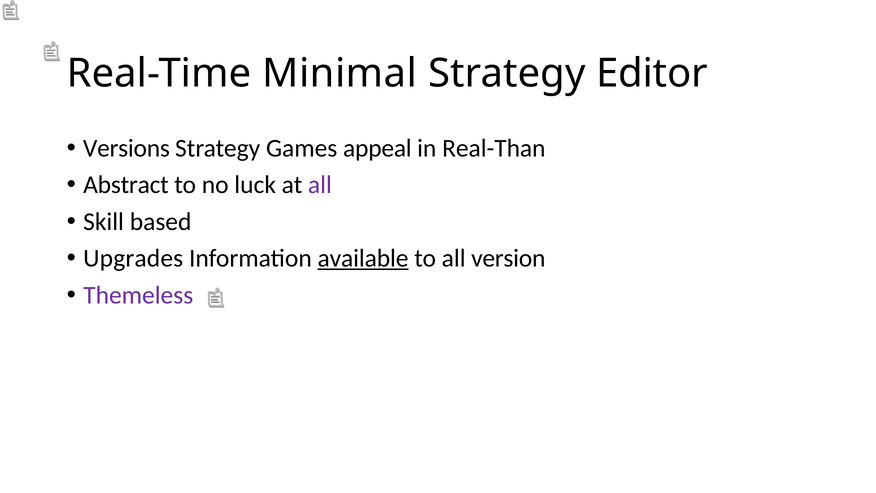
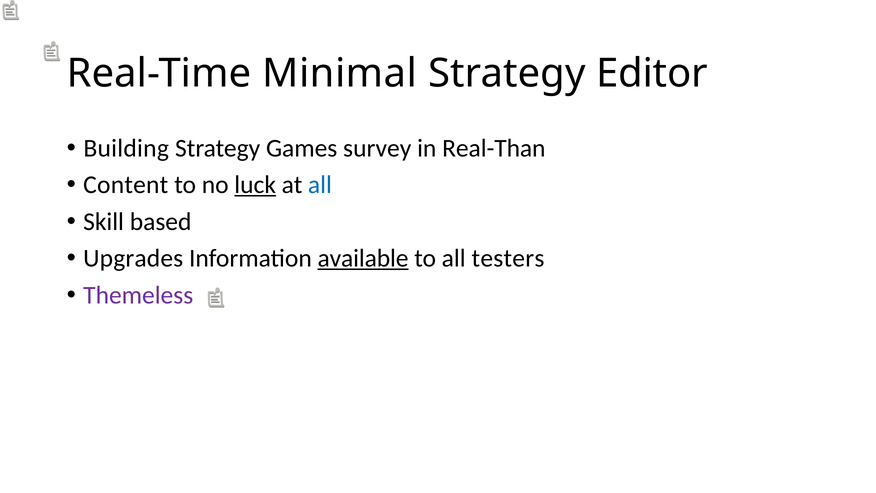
Versions: Versions -> Building
appeal: appeal -> survey
Abstract: Abstract -> Content
luck underline: none -> present
all at (320, 185) colour: purple -> blue
version: version -> testers
